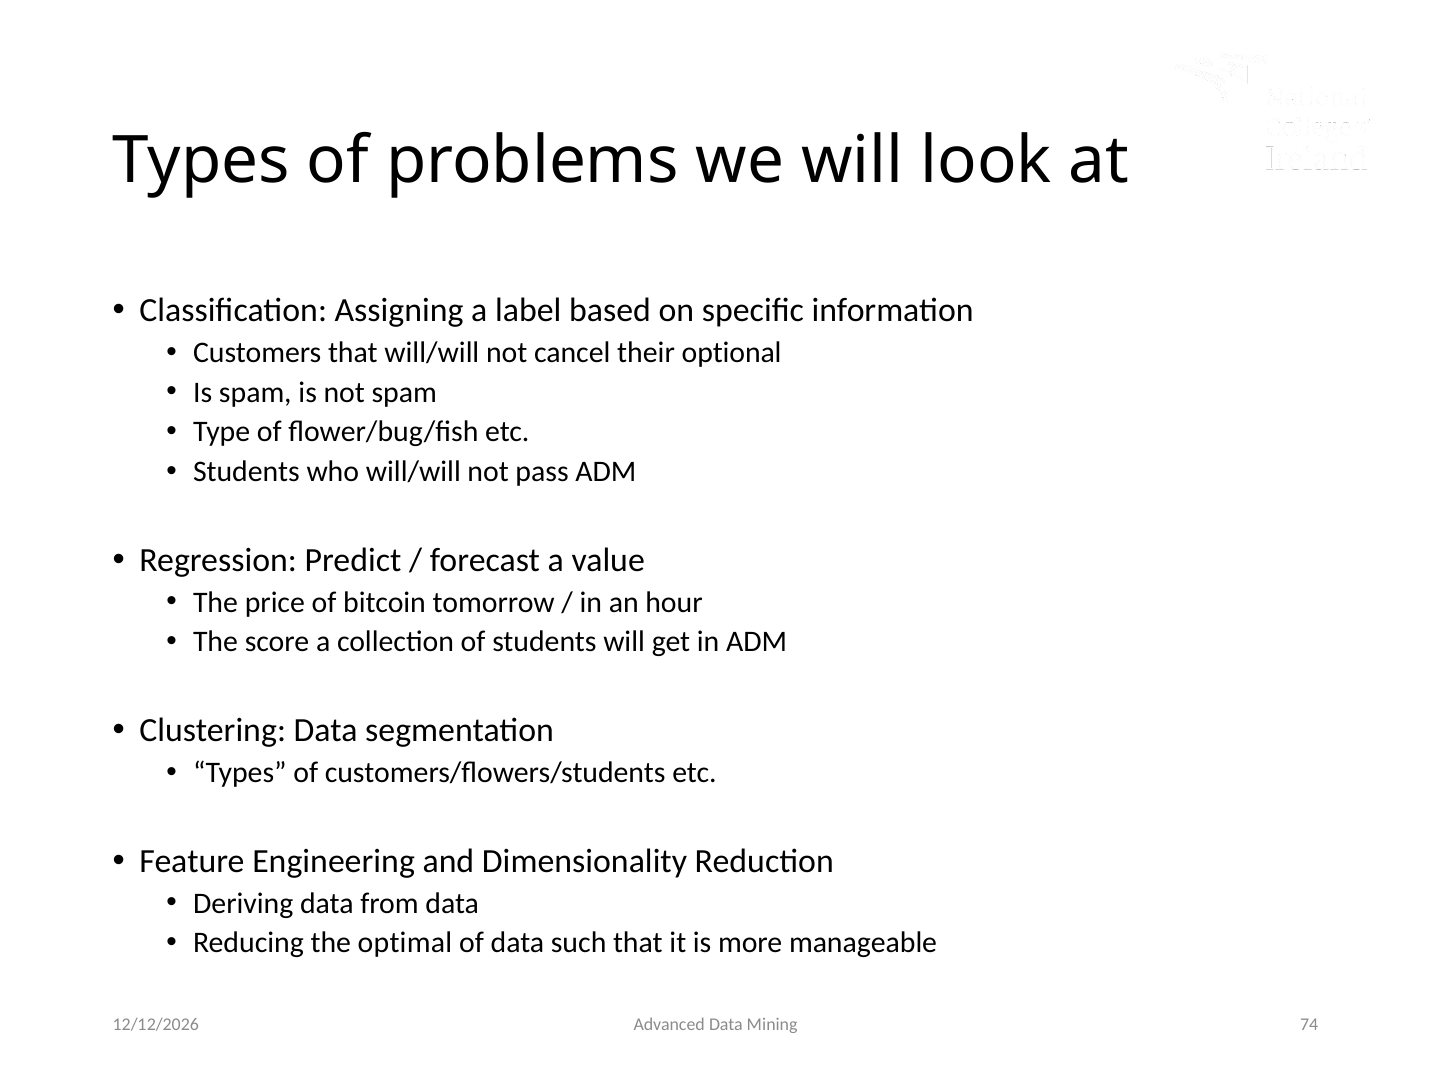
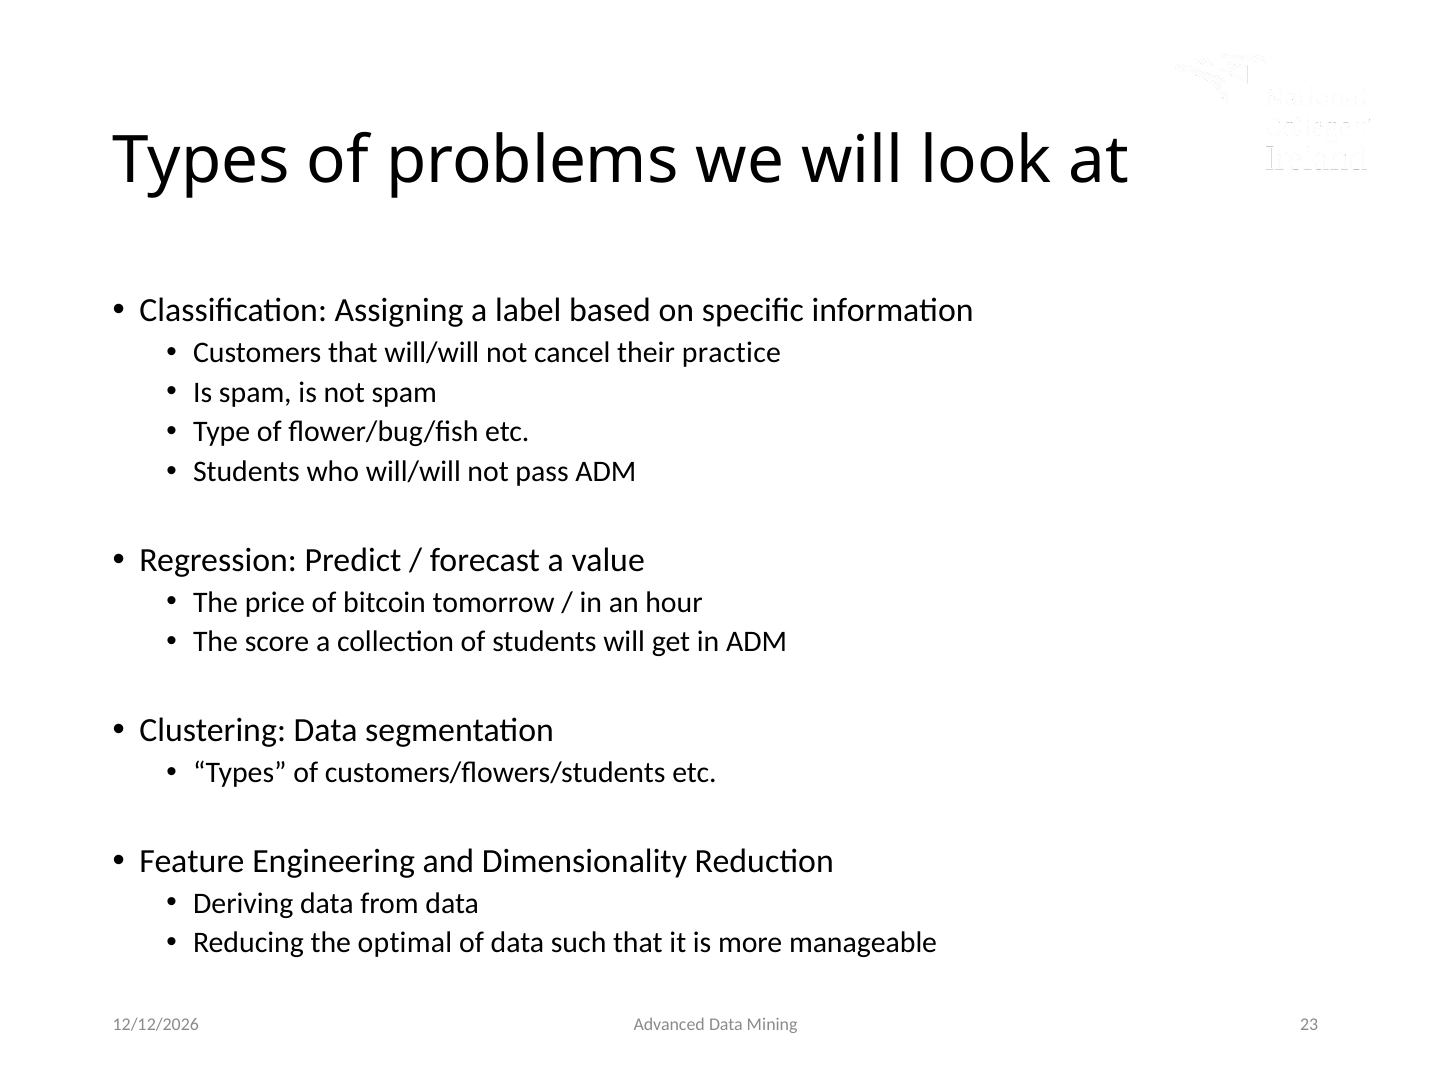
optional: optional -> practice
74: 74 -> 23
